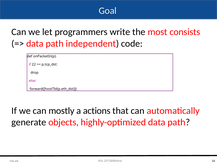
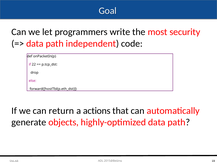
consists: consists -> security
mostly: mostly -> return
